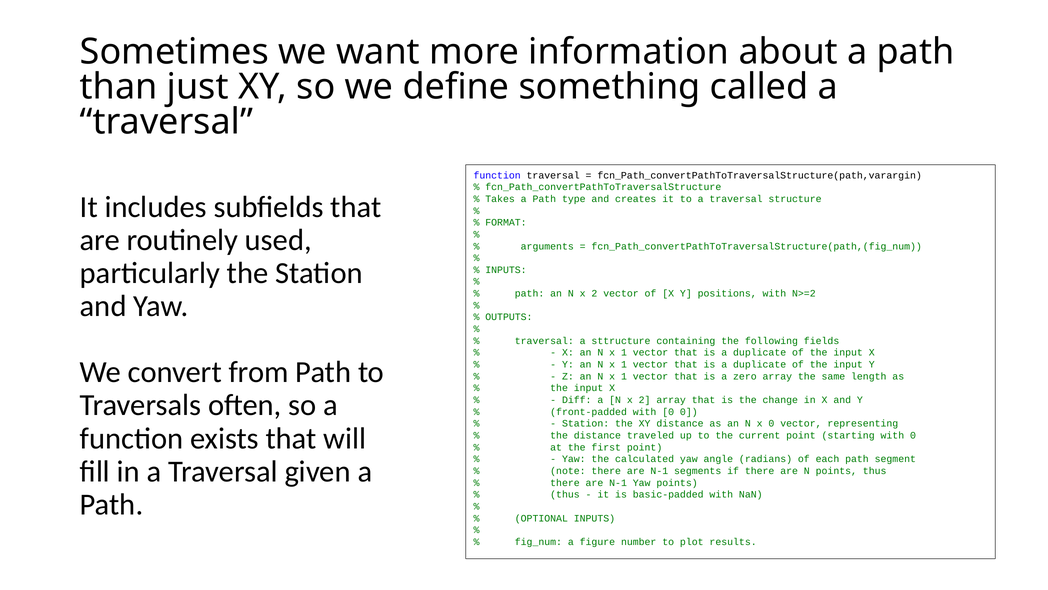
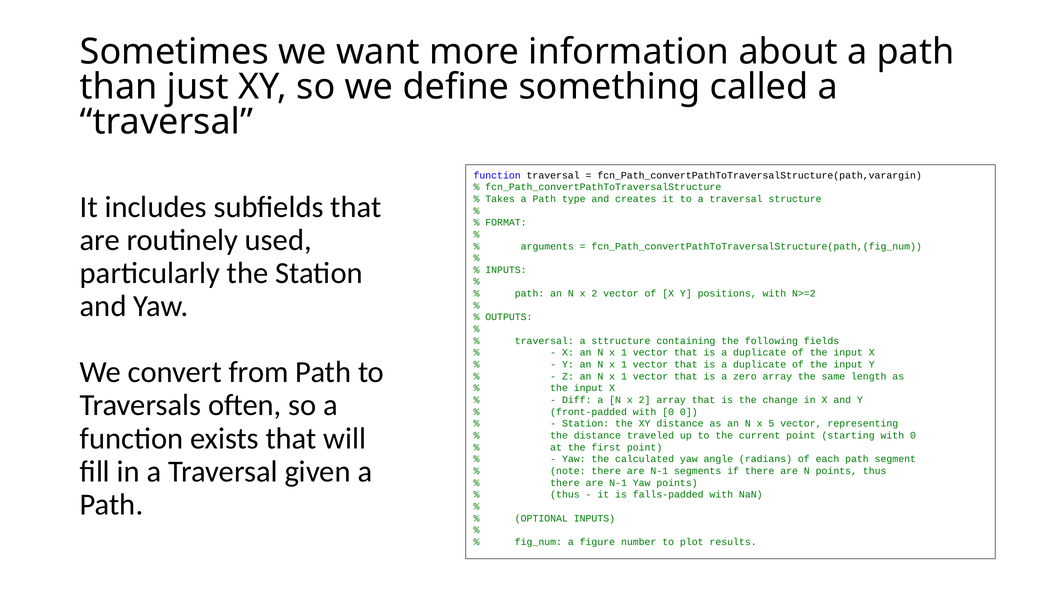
x 0: 0 -> 5
basic-padded: basic-padded -> falls-padded
